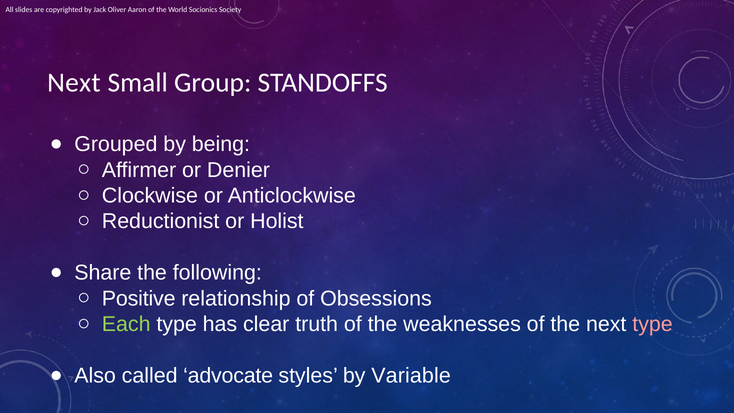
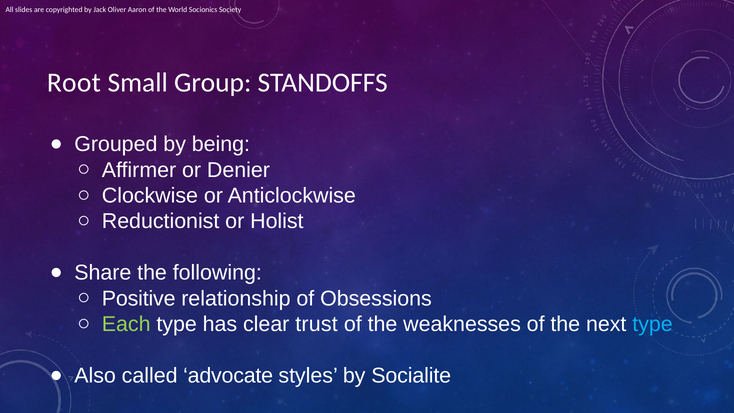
Next at (74, 82): Next -> Root
truth: truth -> trust
type at (653, 324) colour: pink -> light blue
Variable: Variable -> Socialite
